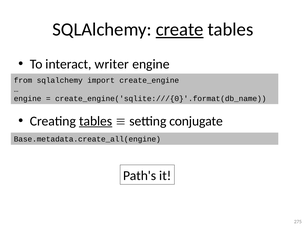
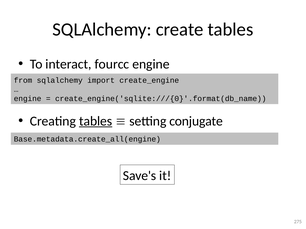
create underline: present -> none
writer: writer -> fourcc
Path's: Path's -> Save's
